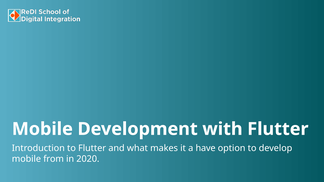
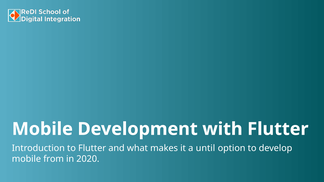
have: have -> until
